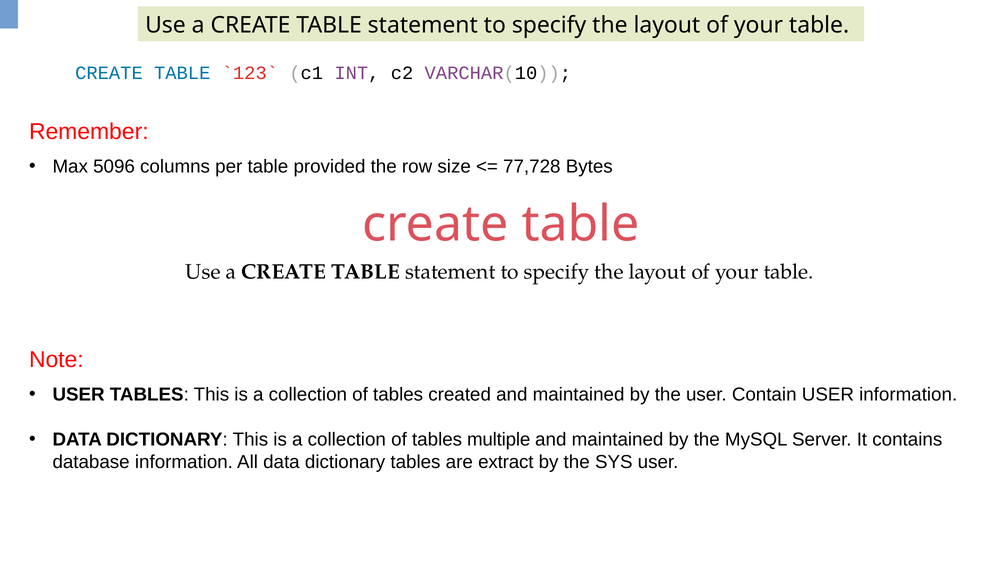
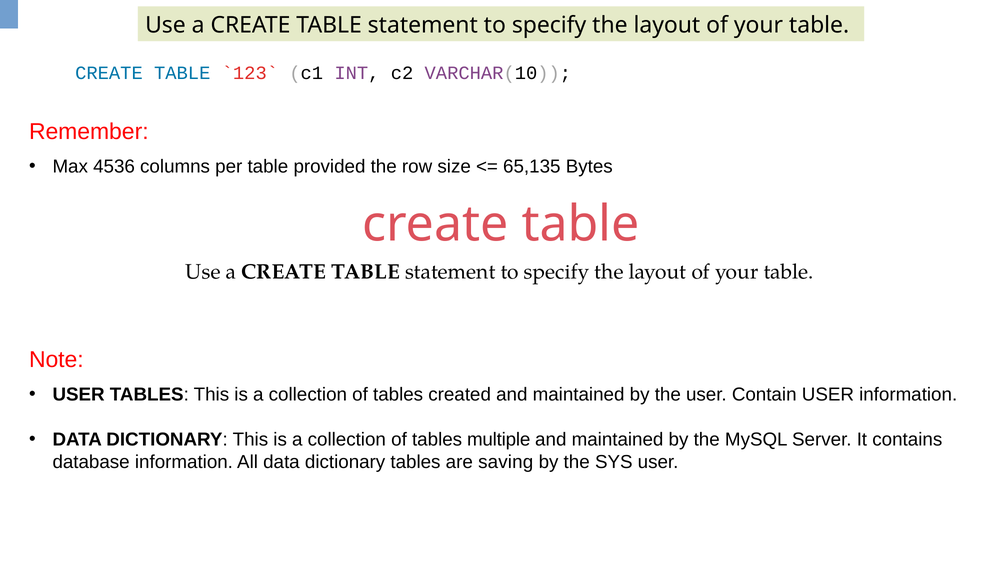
5096: 5096 -> 4536
77,728: 77,728 -> 65,135
extract: extract -> saving
